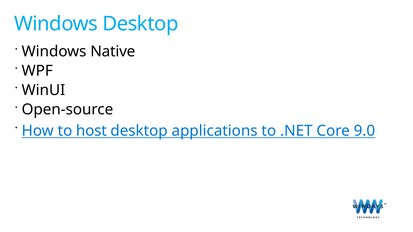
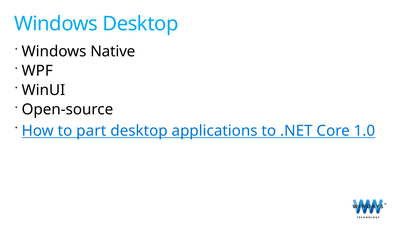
host: host -> part
9.0: 9.0 -> 1.0
